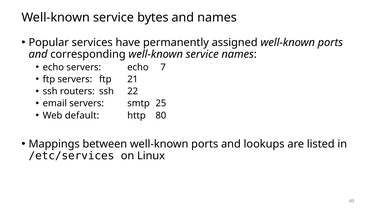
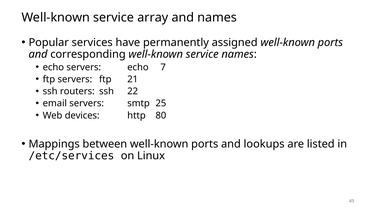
bytes: bytes -> array
default: default -> devices
